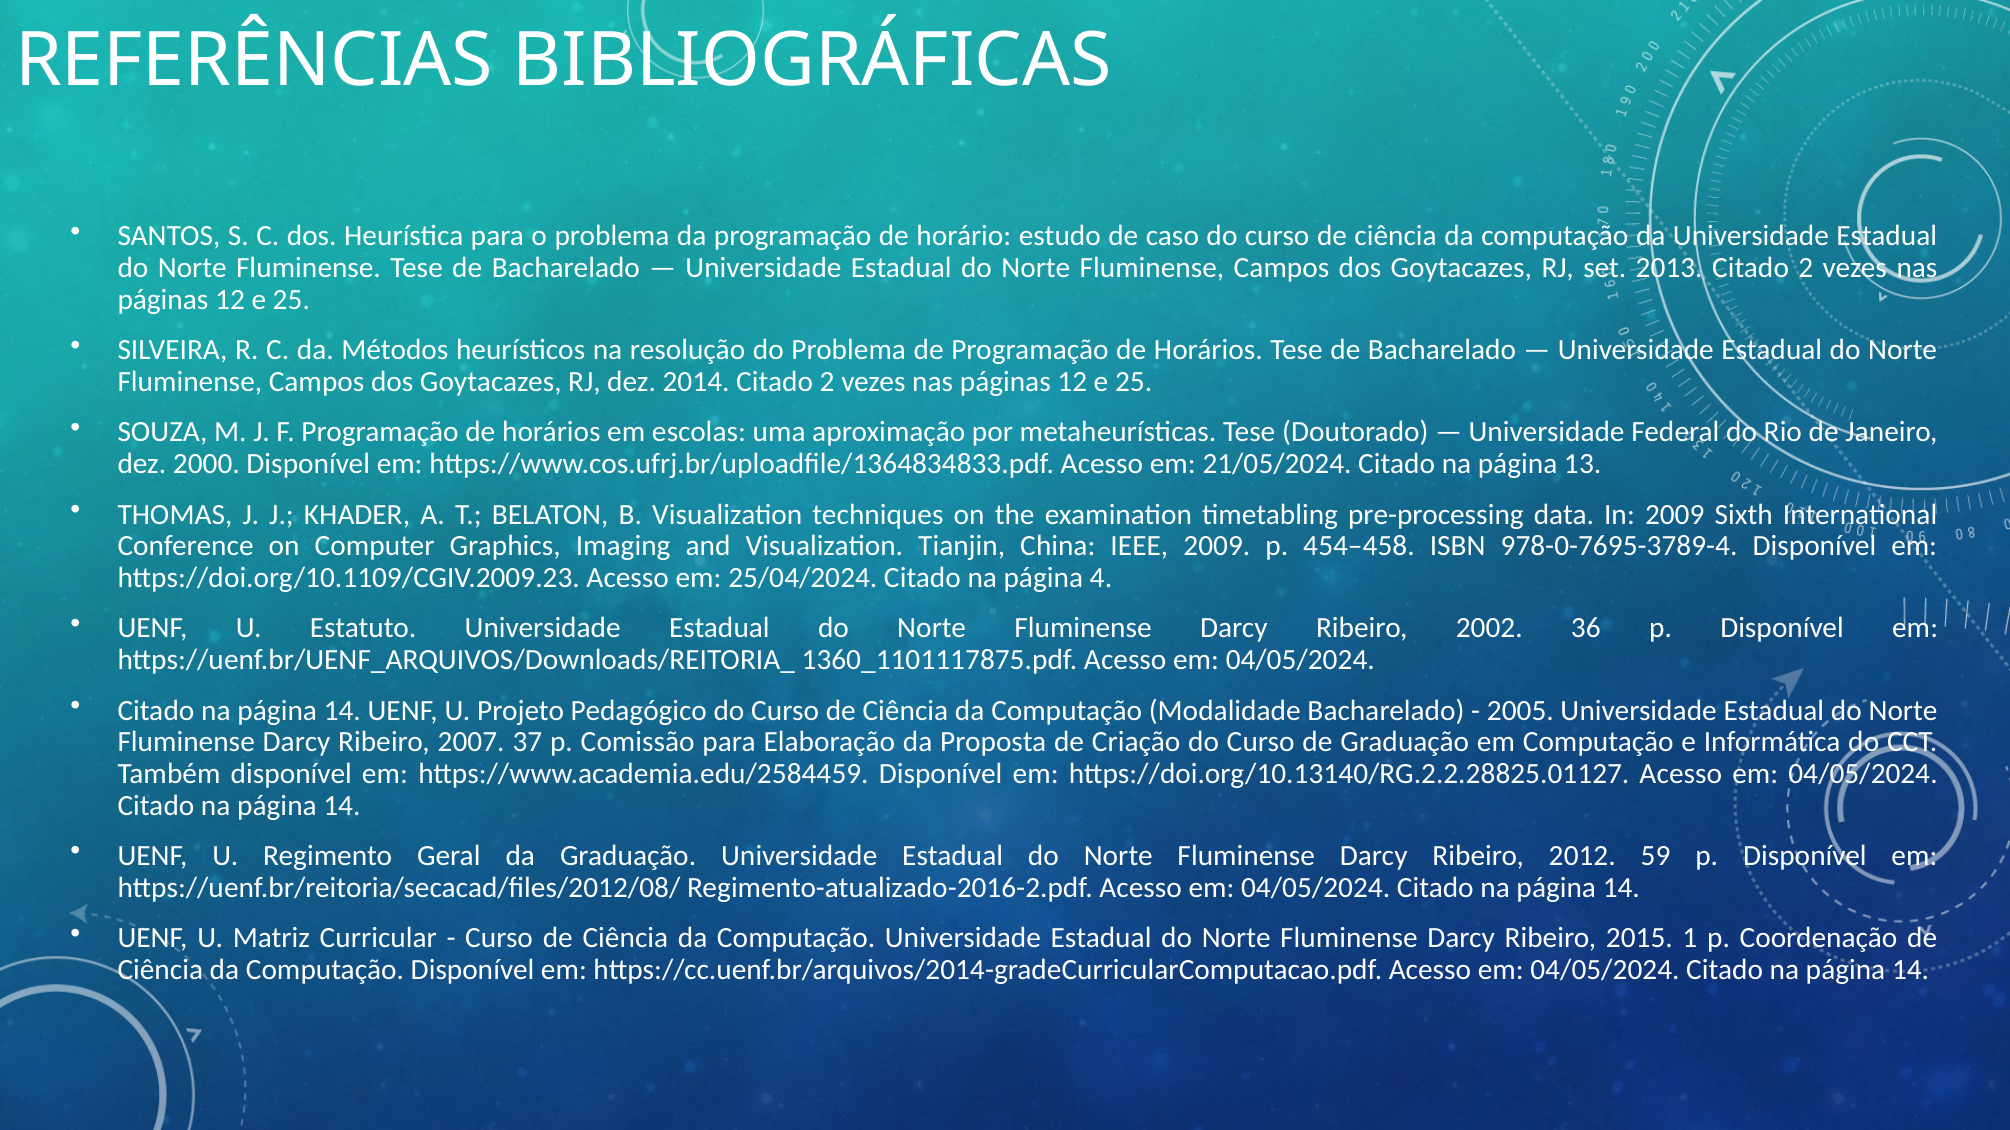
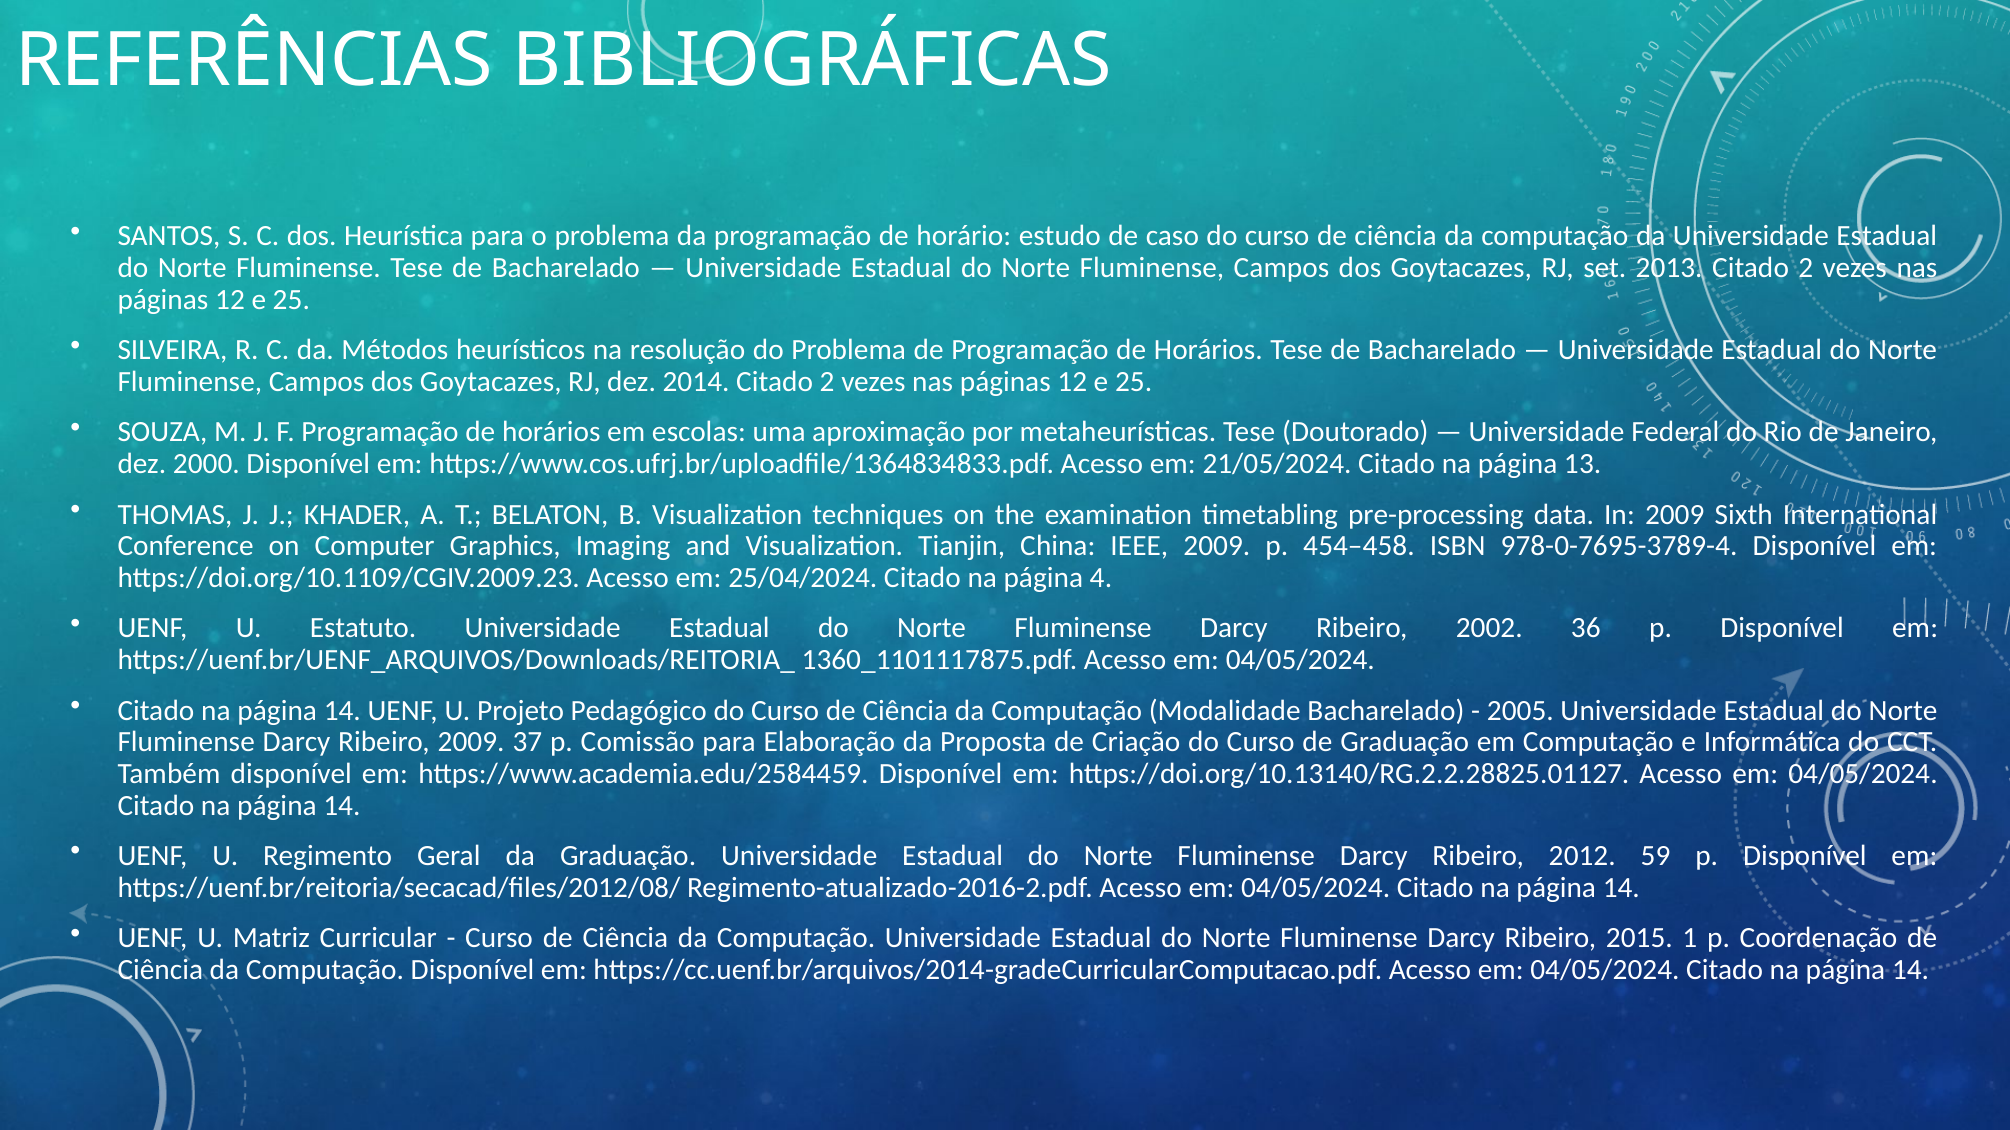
Ribeiro 2007: 2007 -> 2009
